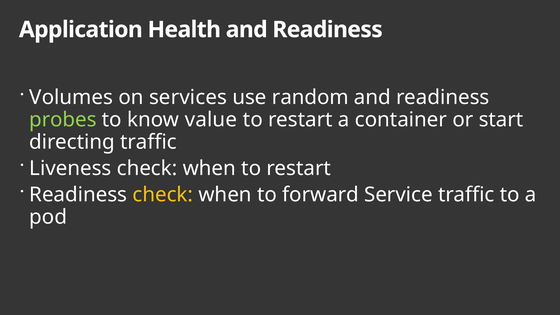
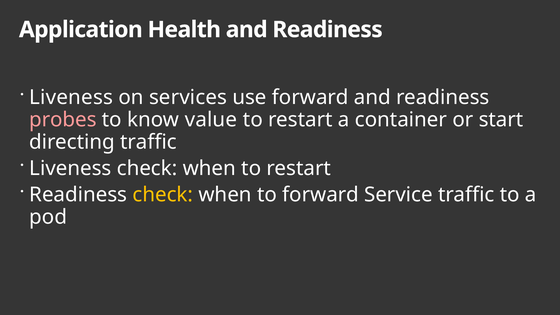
Volumes at (71, 97): Volumes -> Liveness
use random: random -> forward
probes colour: light green -> pink
